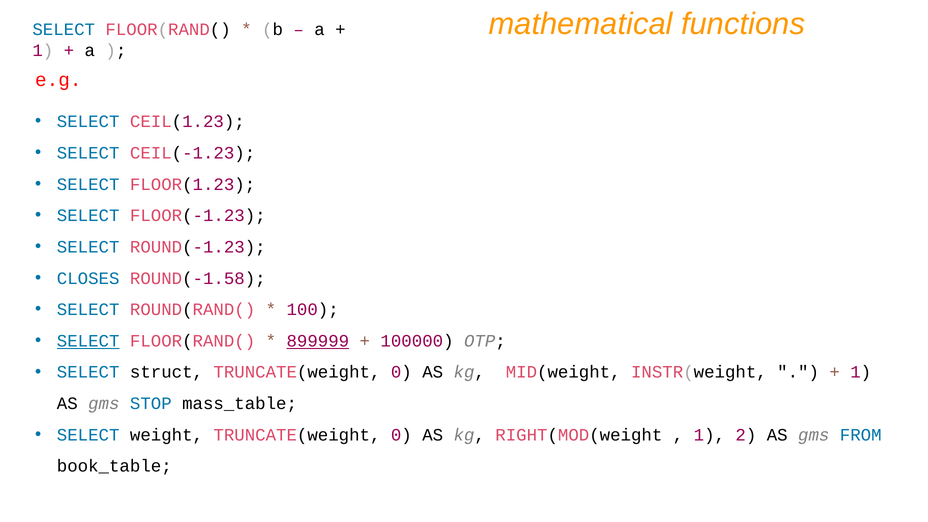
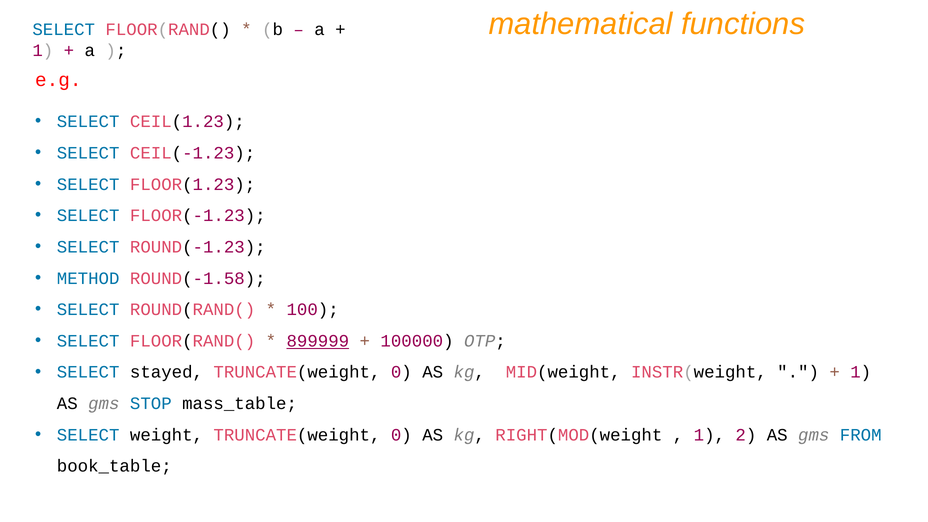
CLOSES: CLOSES -> METHOD
SELECT at (88, 341) underline: present -> none
struct: struct -> stayed
